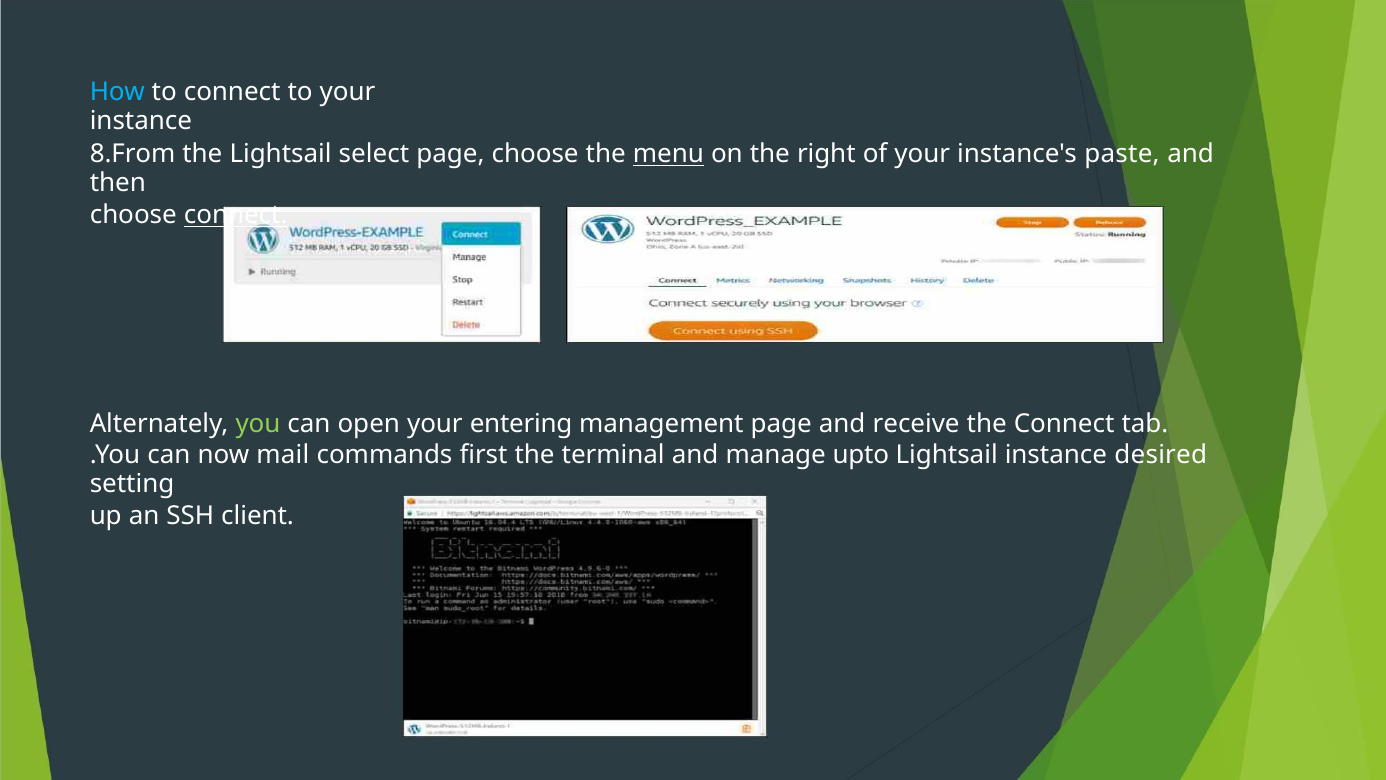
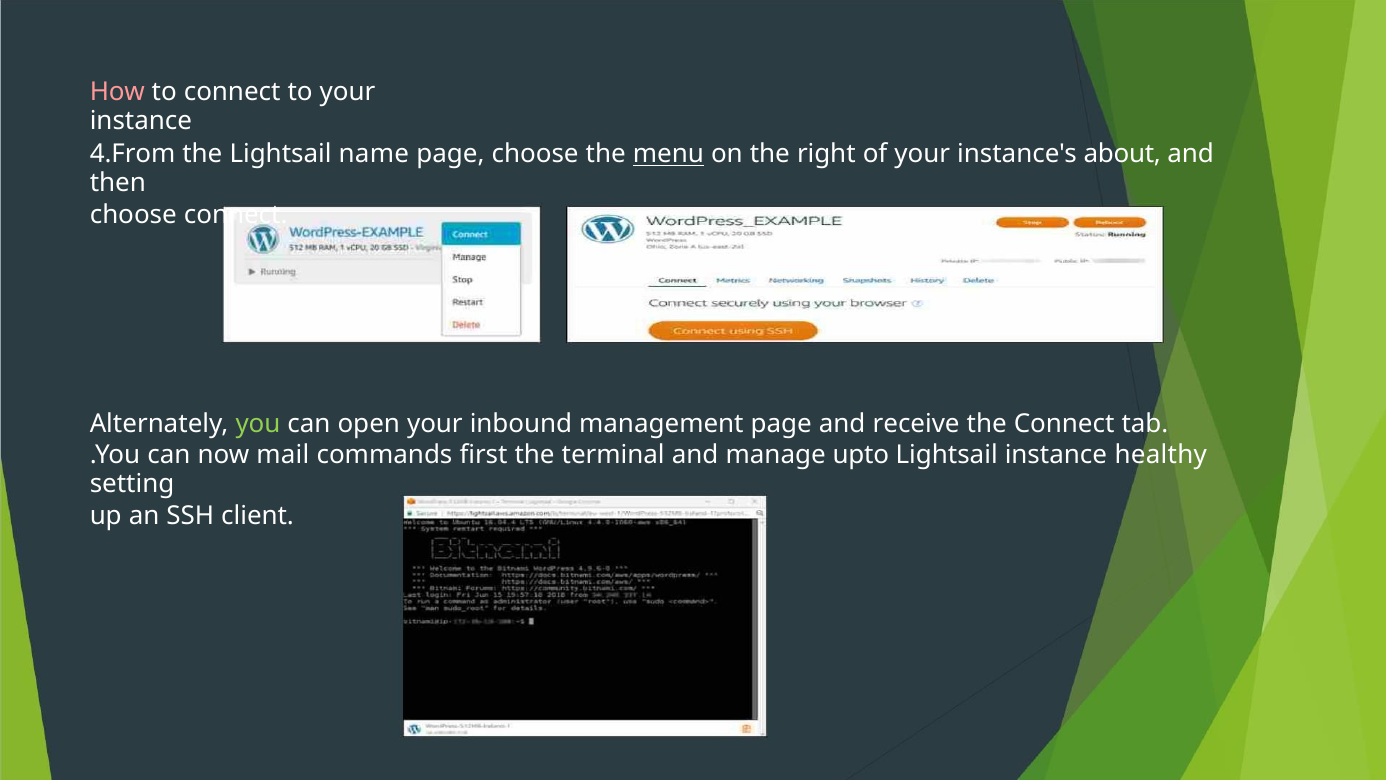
How colour: light blue -> pink
8.From: 8.From -> 4.From
select: select -> name
paste: paste -> about
connect at (236, 215) underline: present -> none
entering: entering -> inbound
desired: desired -> healthy
